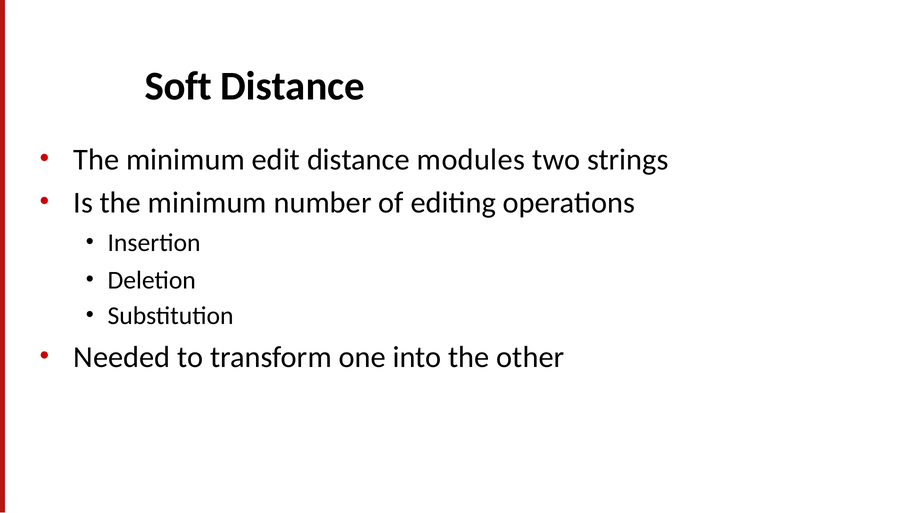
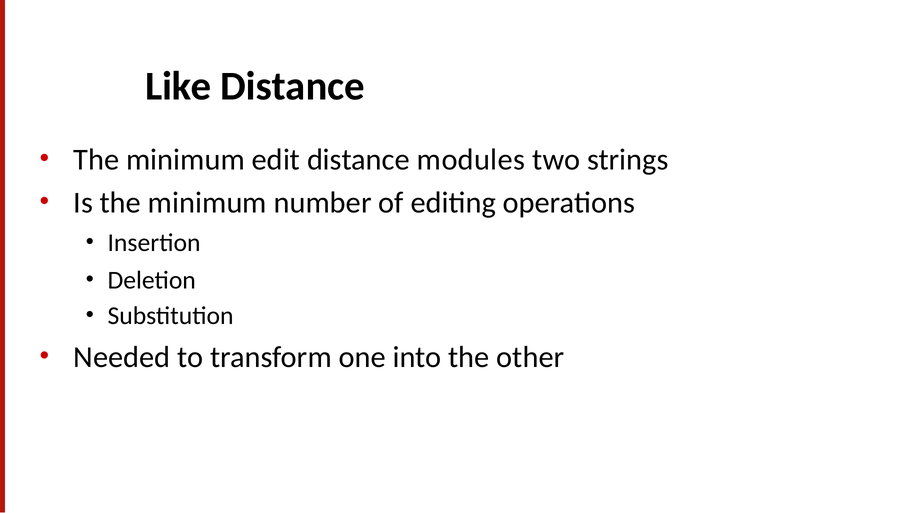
Soft: Soft -> Like
